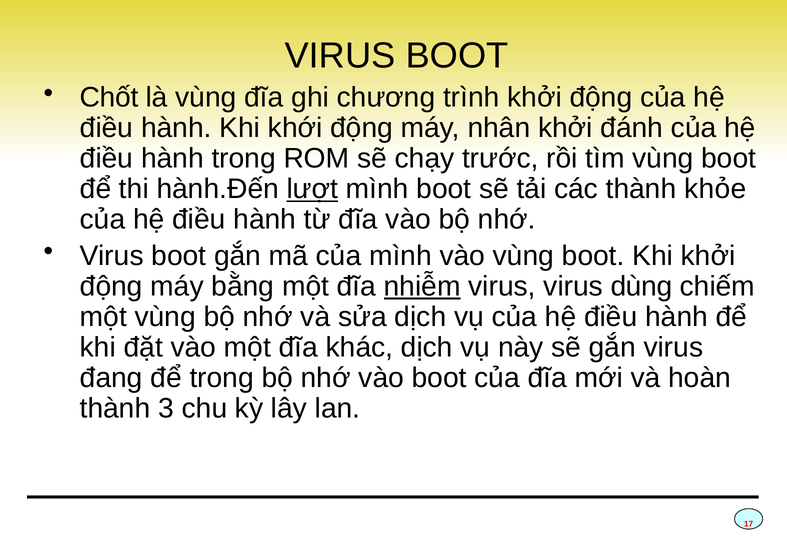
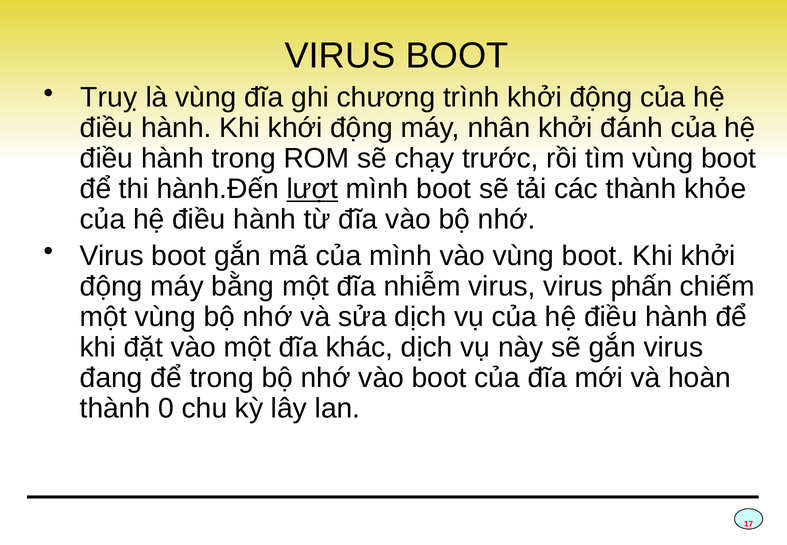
Chốt: Chốt -> Truỵ
nhiễm underline: present -> none
dùng: dùng -> phấn
3: 3 -> 0
